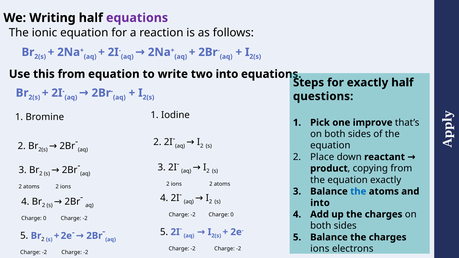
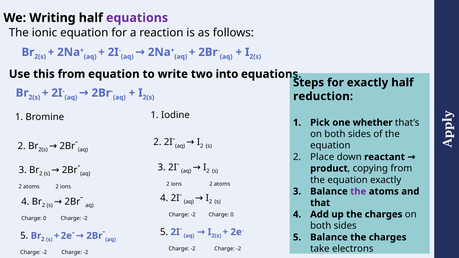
questions: questions -> reduction
improve: improve -> whether
the at (358, 192) colour: blue -> purple
into at (320, 203): into -> that
ions at (320, 249): ions -> take
